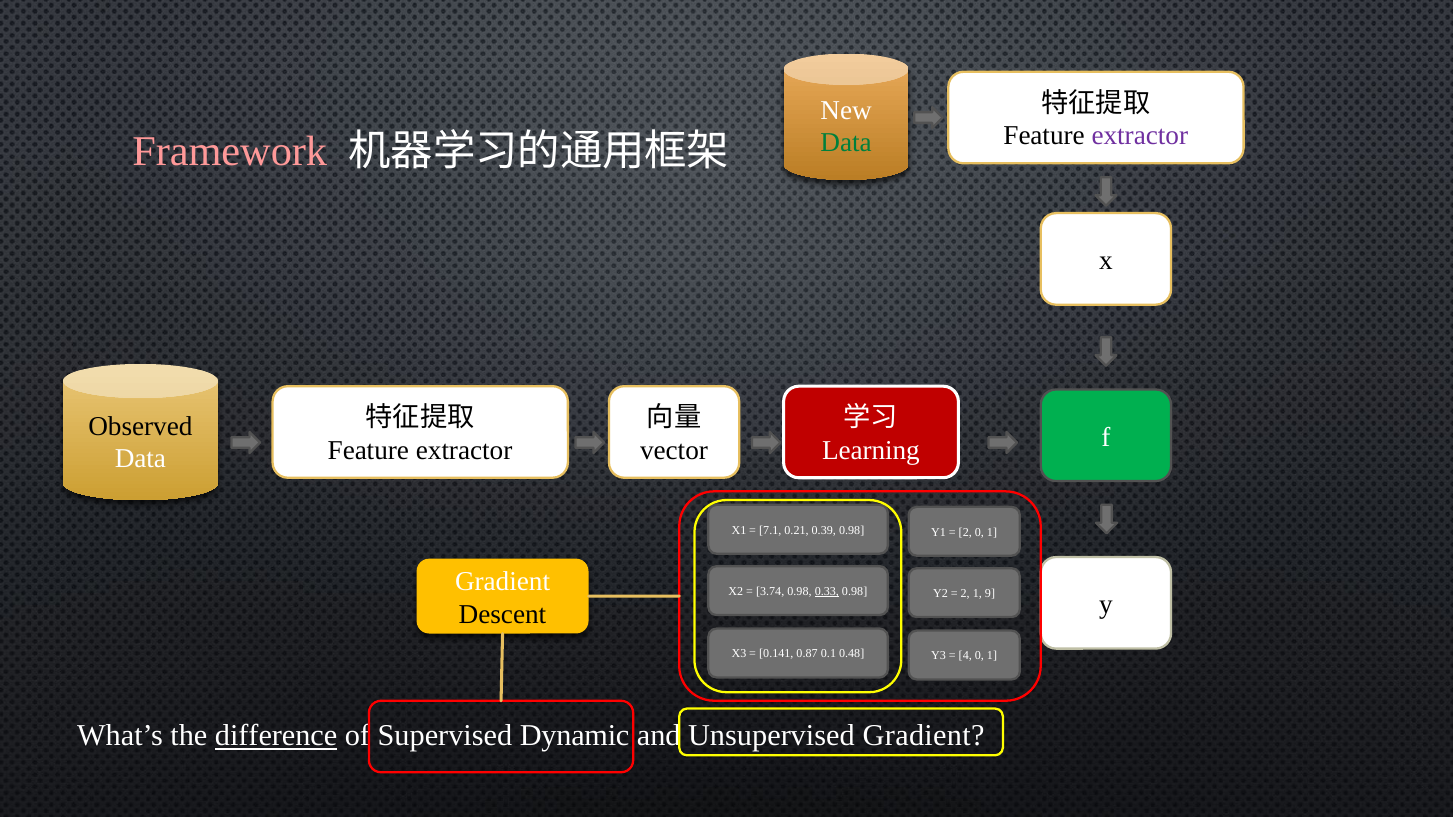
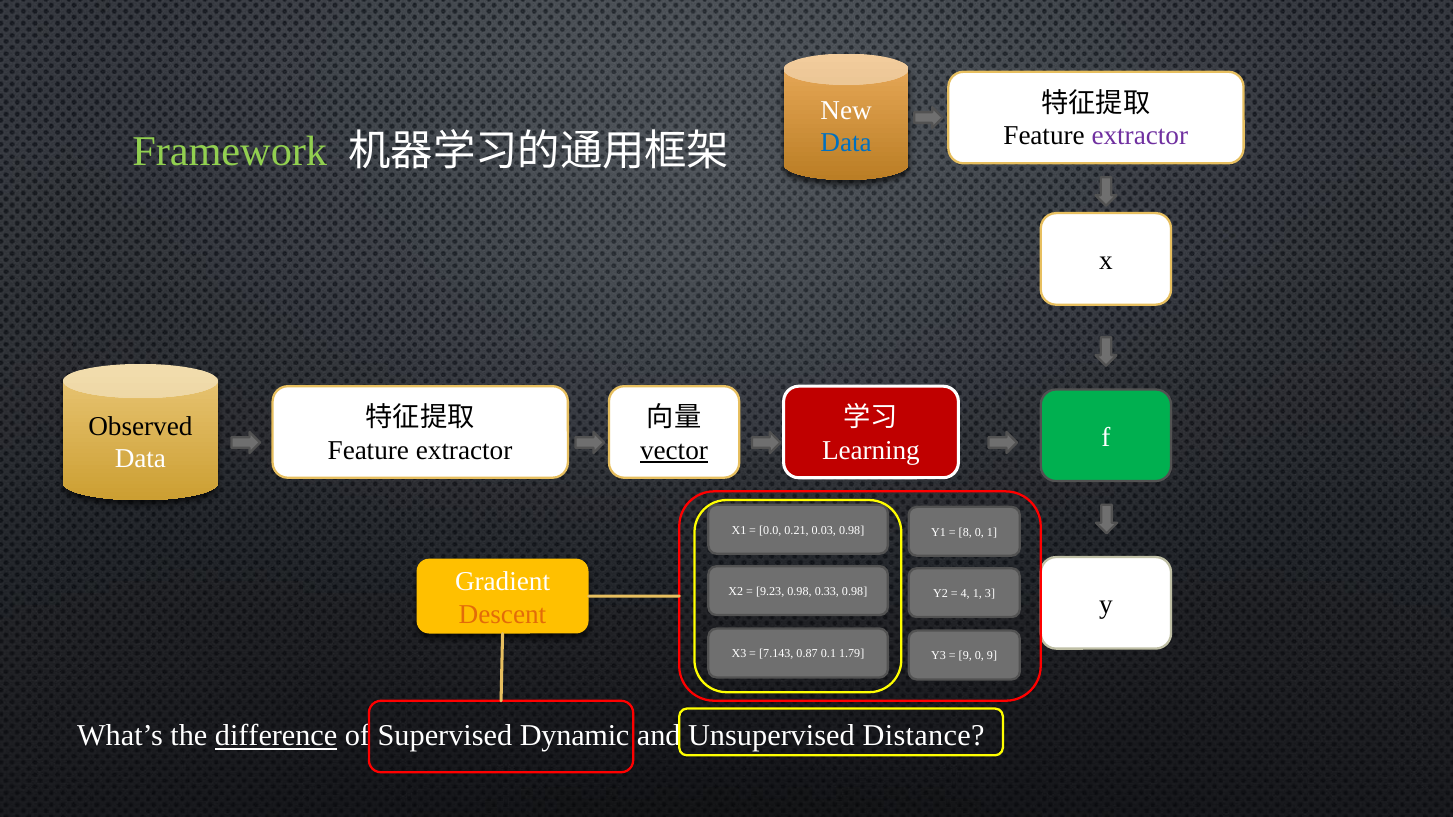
Data at (846, 143) colour: green -> blue
Framework colour: pink -> light green
vector underline: none -> present
7.1: 7.1 -> 0.0
0.39: 0.39 -> 0.03
2 at (965, 532): 2 -> 8
3.74: 3.74 -> 9.23
0.33 underline: present -> none
2 at (965, 594): 2 -> 4
9: 9 -> 3
Descent colour: black -> orange
0.141: 0.141 -> 7.143
0.48: 0.48 -> 1.79
4 at (965, 656): 4 -> 9
1 at (992, 656): 1 -> 9
Unsupervised Gradient: Gradient -> Distance
